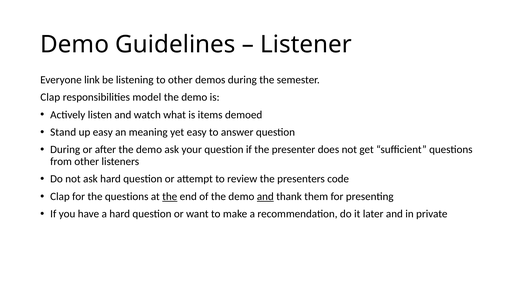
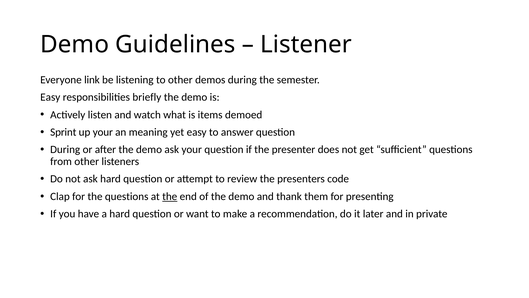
Clap at (50, 97): Clap -> Easy
model: model -> briefly
Stand: Stand -> Sprint
up easy: easy -> your
and at (265, 196) underline: present -> none
